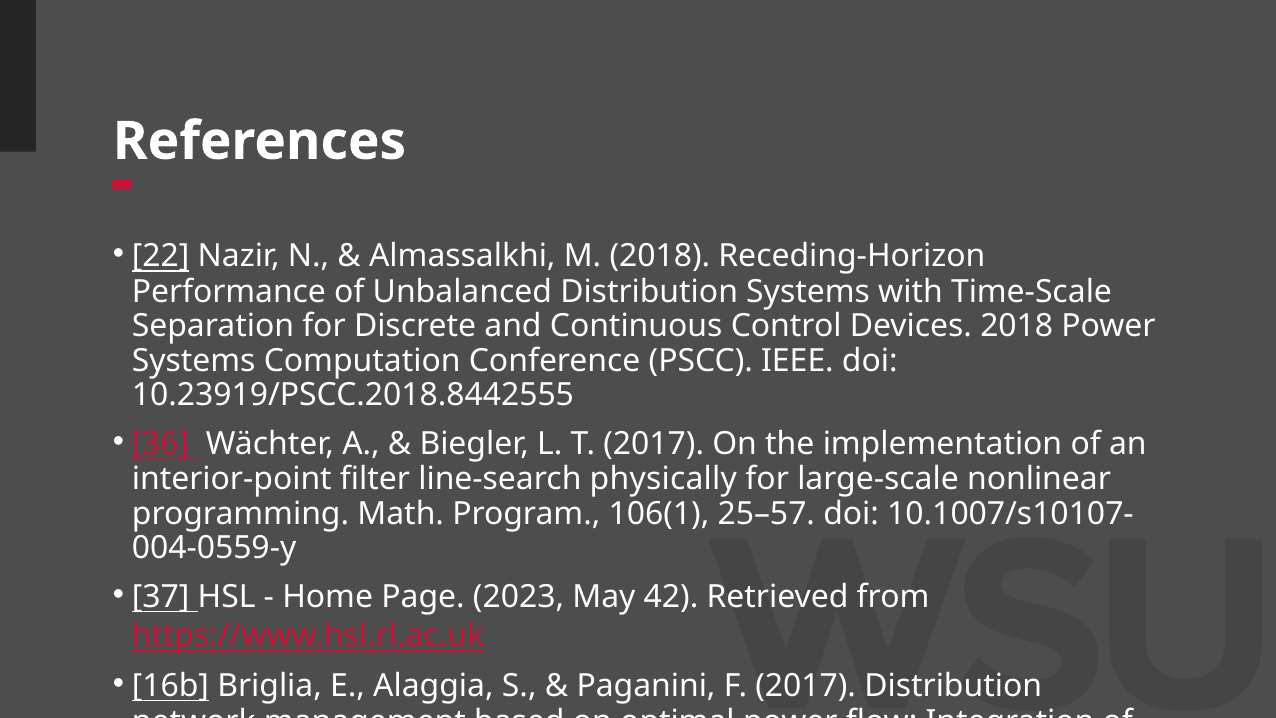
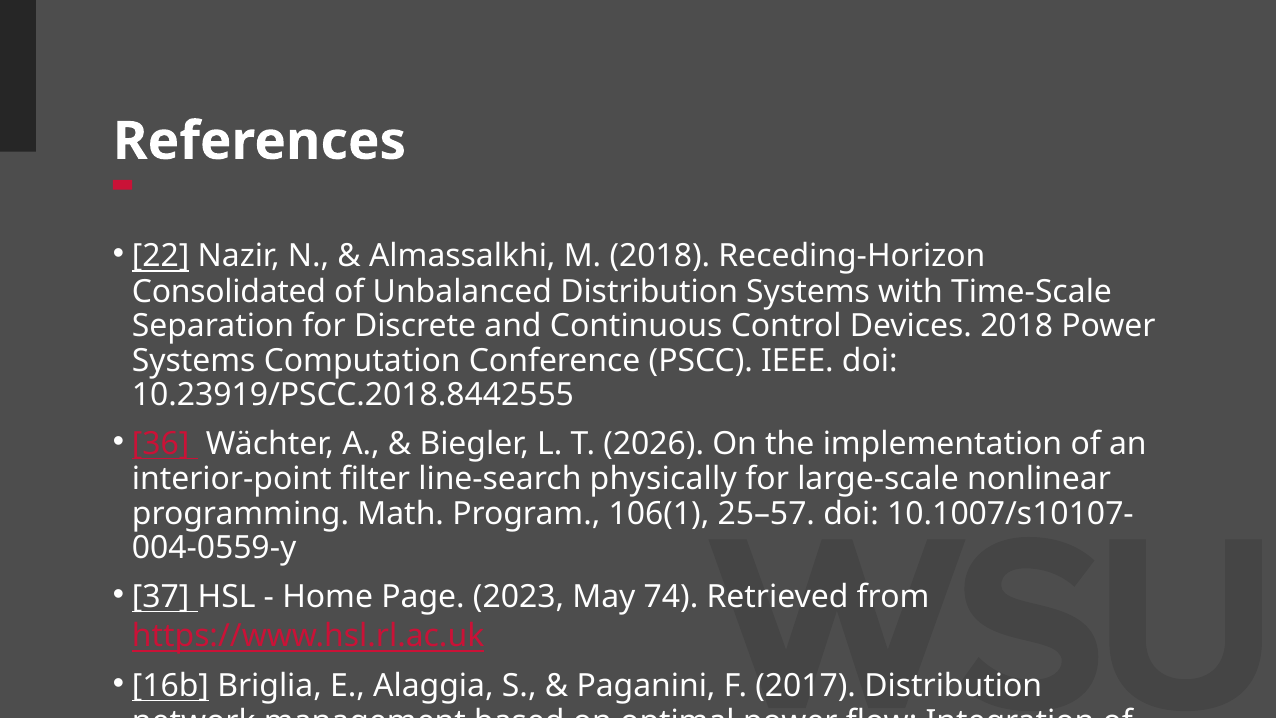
Performance: Performance -> Consolidated
T 2017: 2017 -> 2026
42: 42 -> 74
